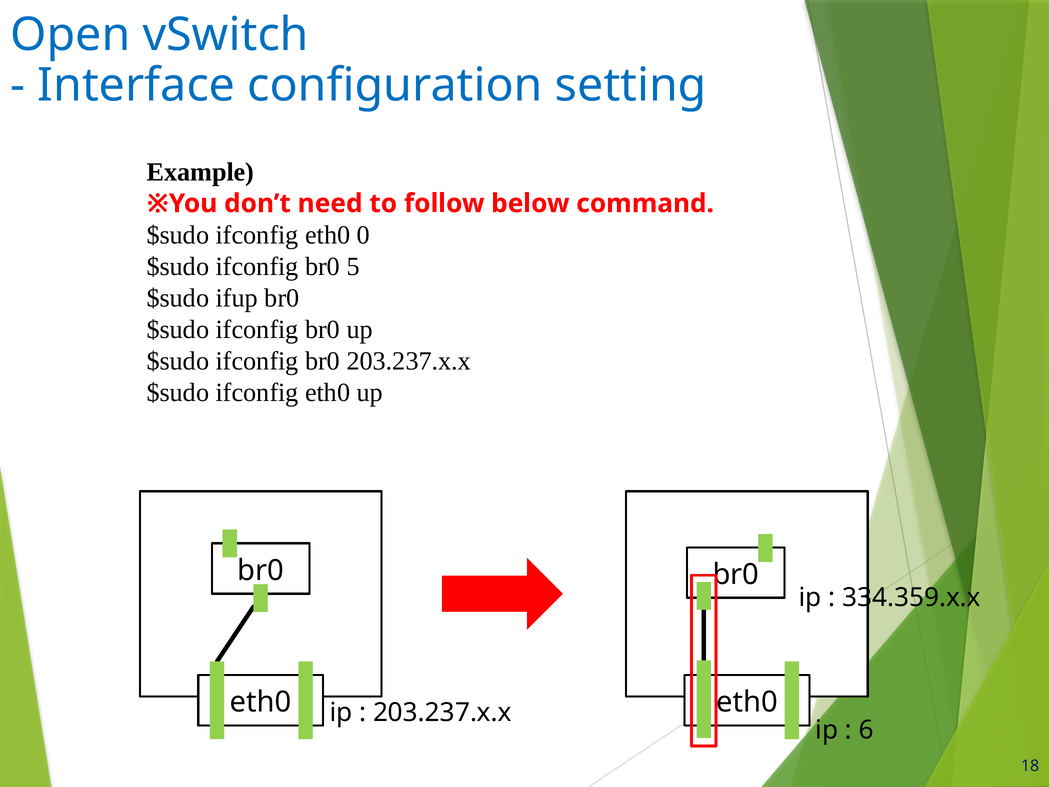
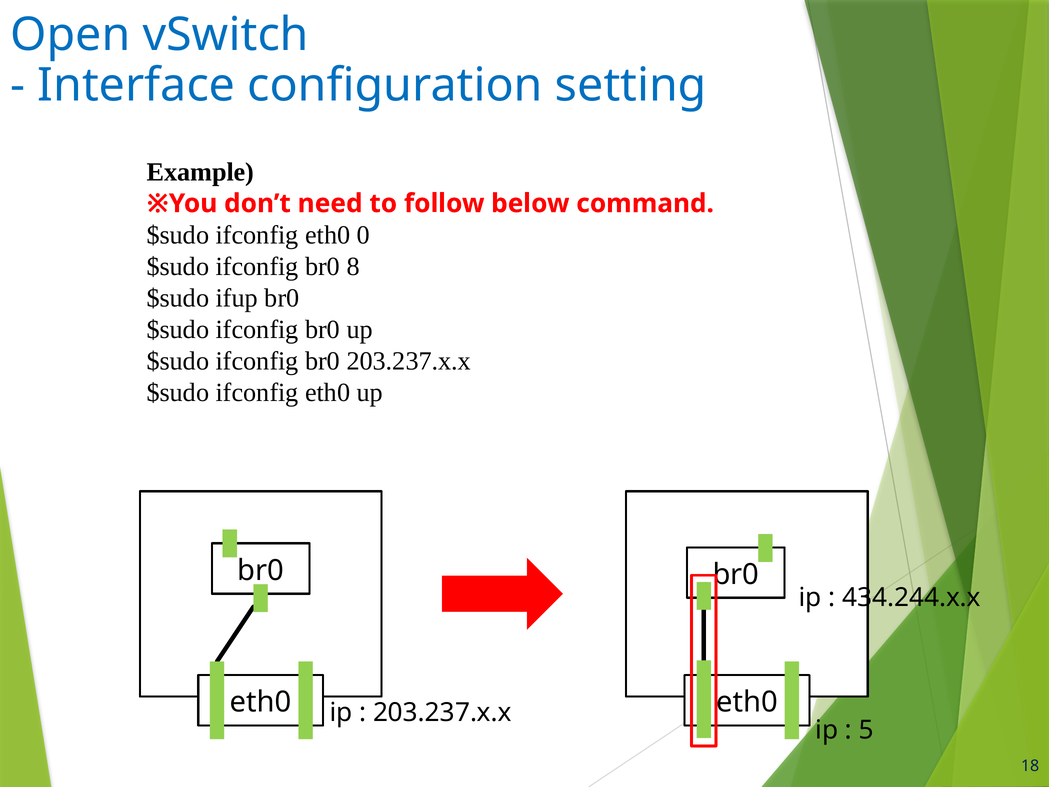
5: 5 -> 8
334.359.x.x: 334.359.x.x -> 434.244.x.x
6: 6 -> 5
